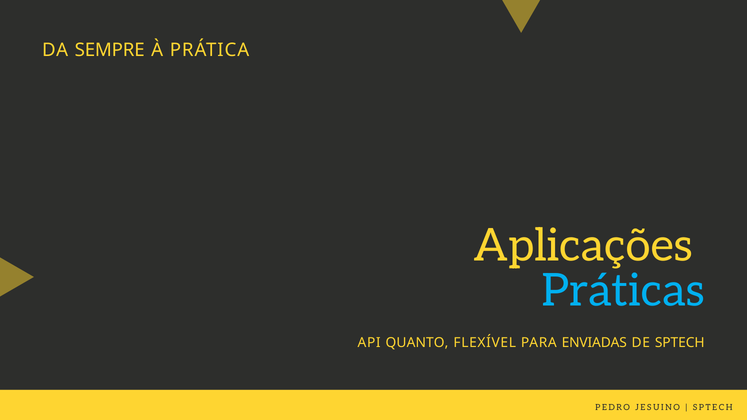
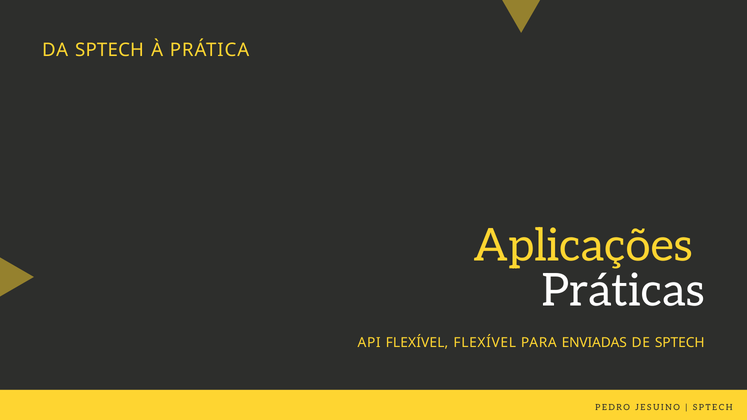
DA SEMPRE: SEMPRE -> SPTECH
Práticas colour: light blue -> white
API QUANTO: QUANTO -> FLEXÍVEL
